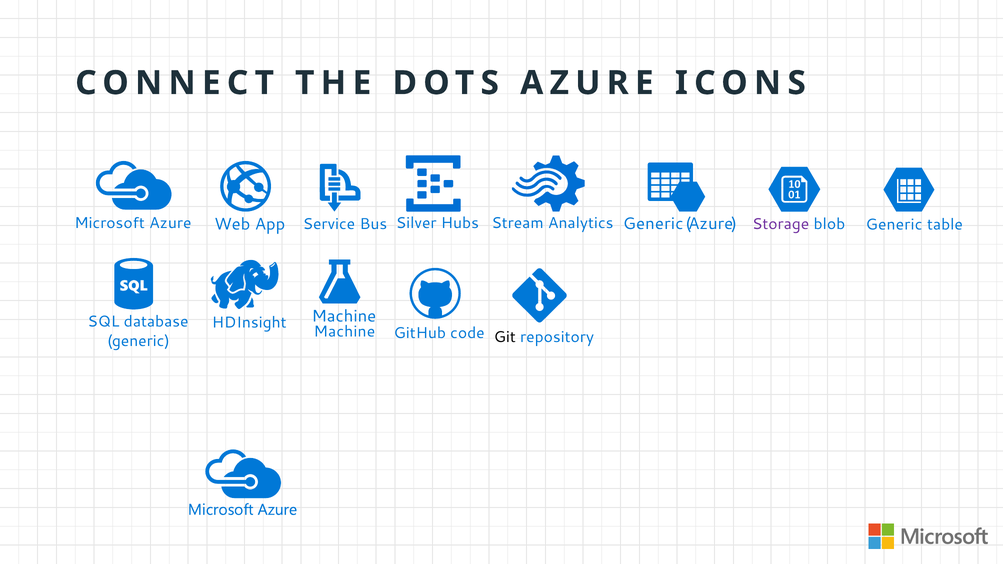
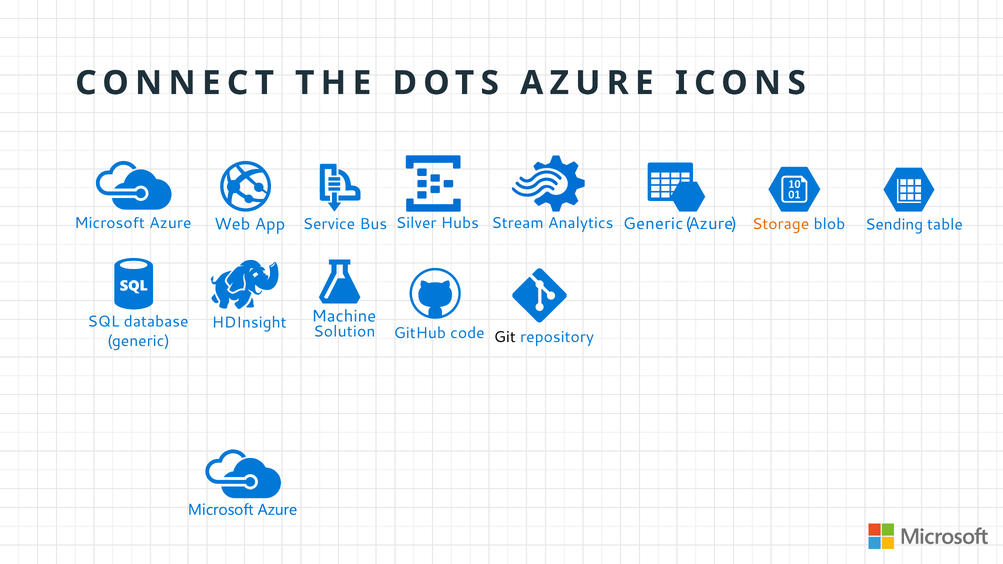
Storage colour: purple -> orange
blob Generic: Generic -> Sending
Machine at (344, 332): Machine -> Solution
